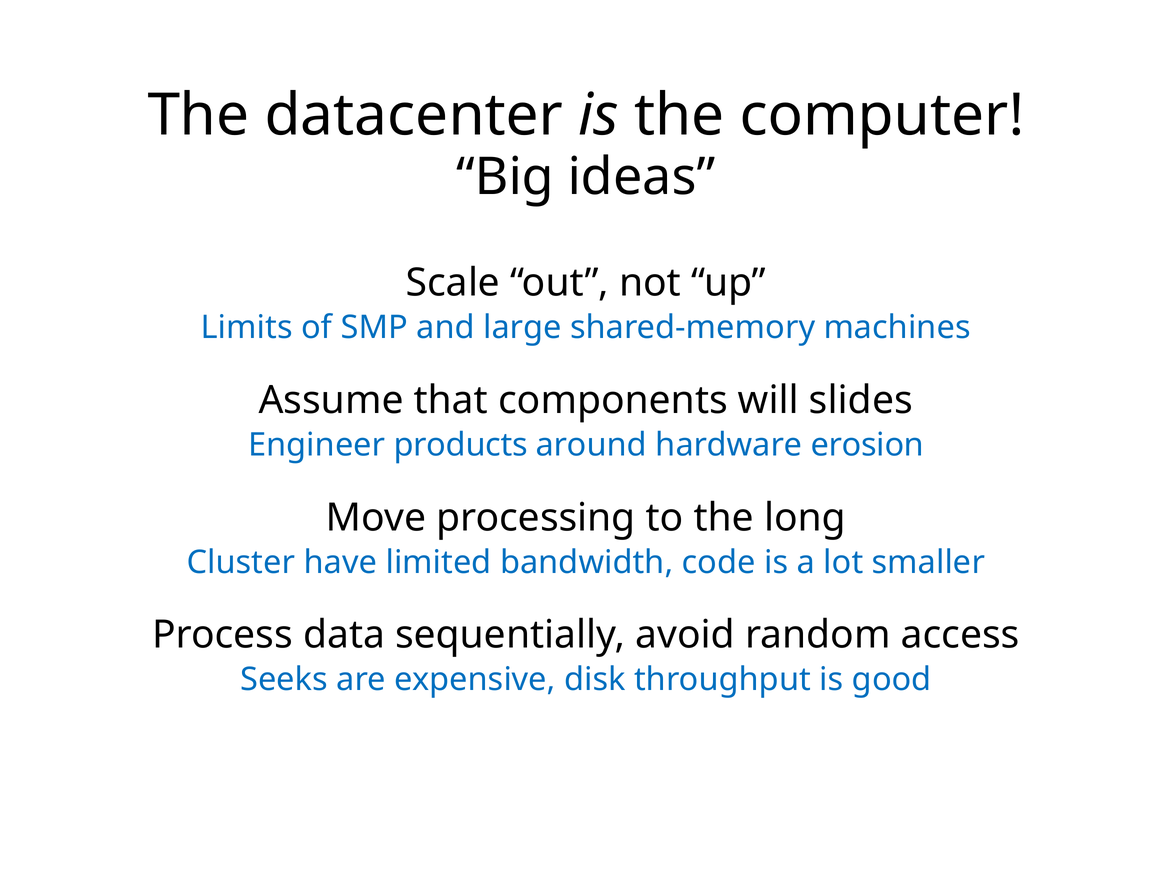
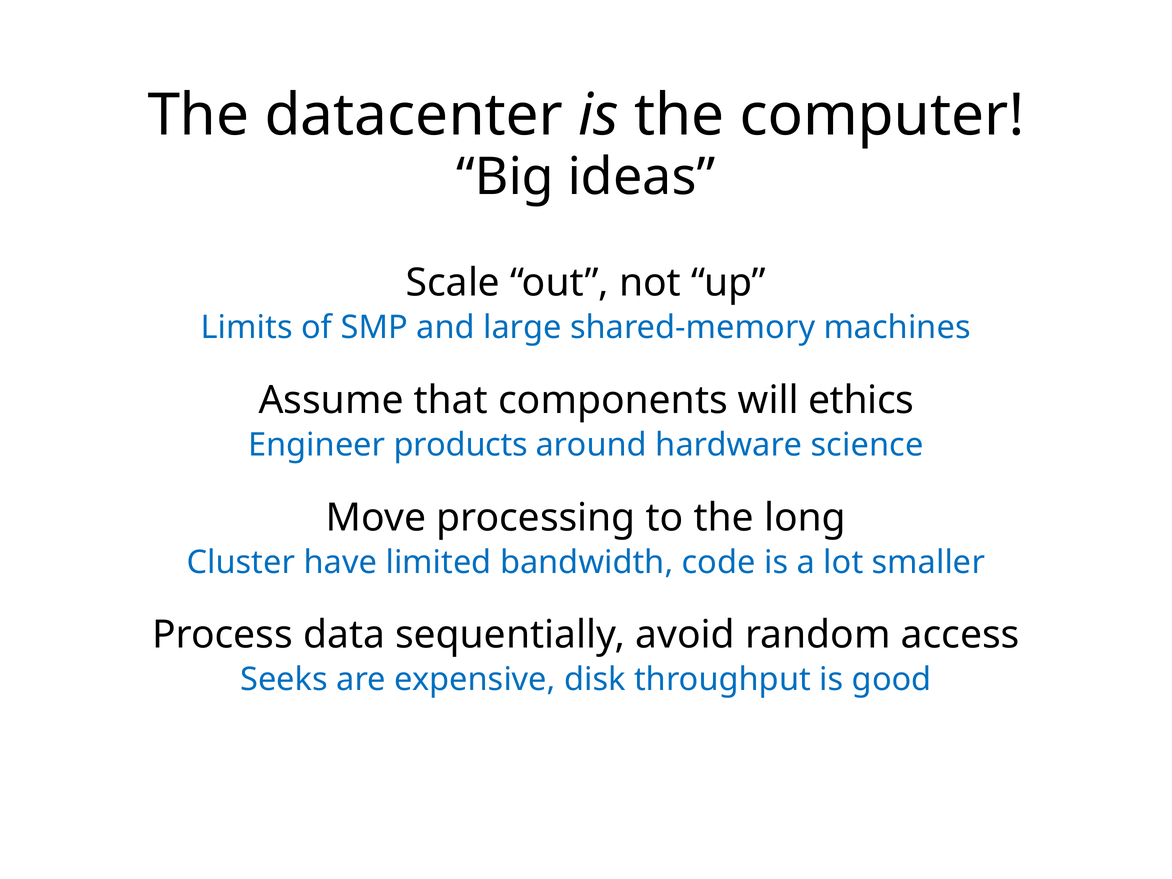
slides: slides -> ethics
erosion: erosion -> science
